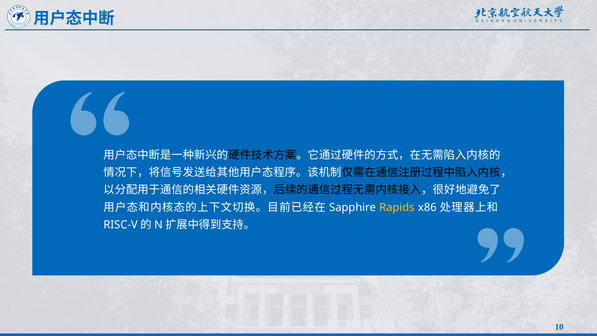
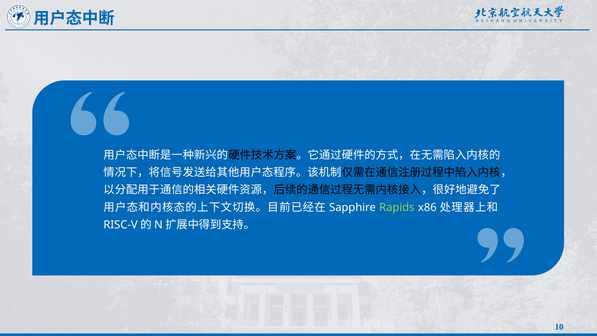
Rapids colour: yellow -> light green
